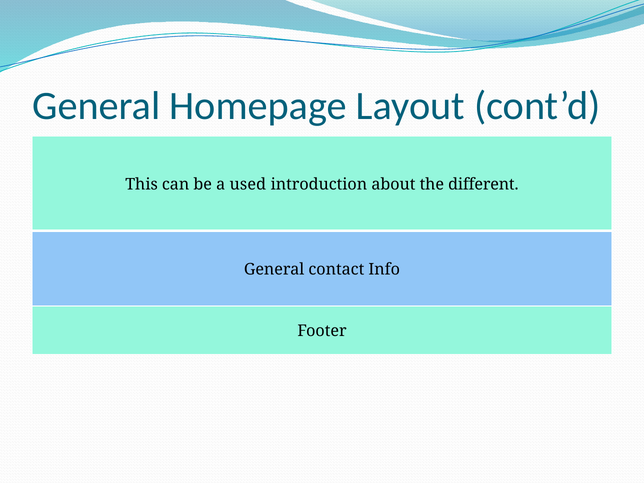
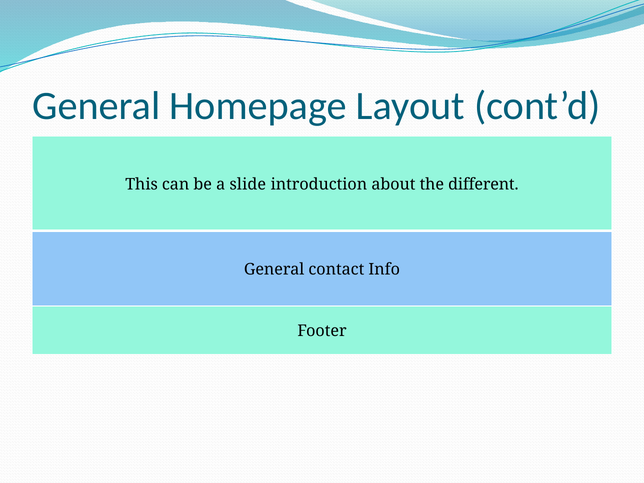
used: used -> slide
